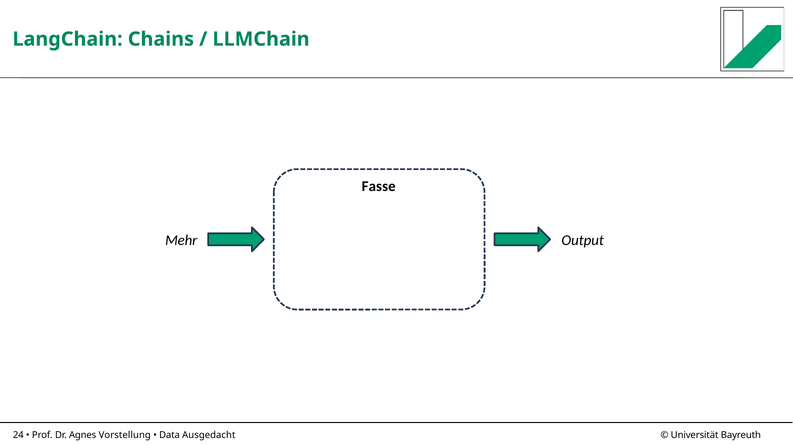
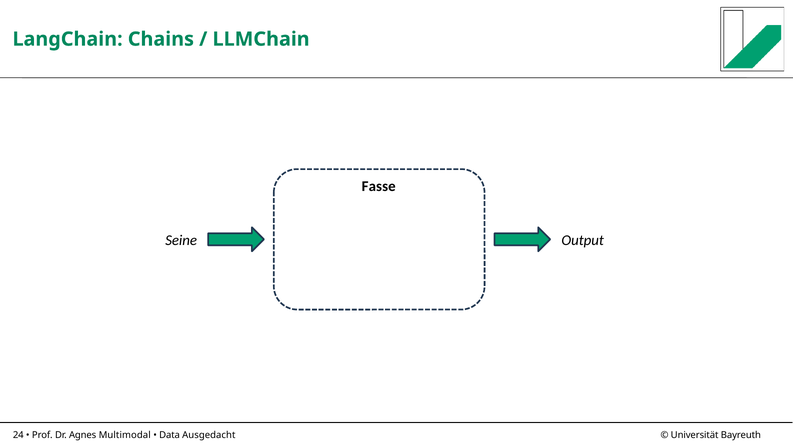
Mehr: Mehr -> Seine
Vorstellung: Vorstellung -> Multimodal
